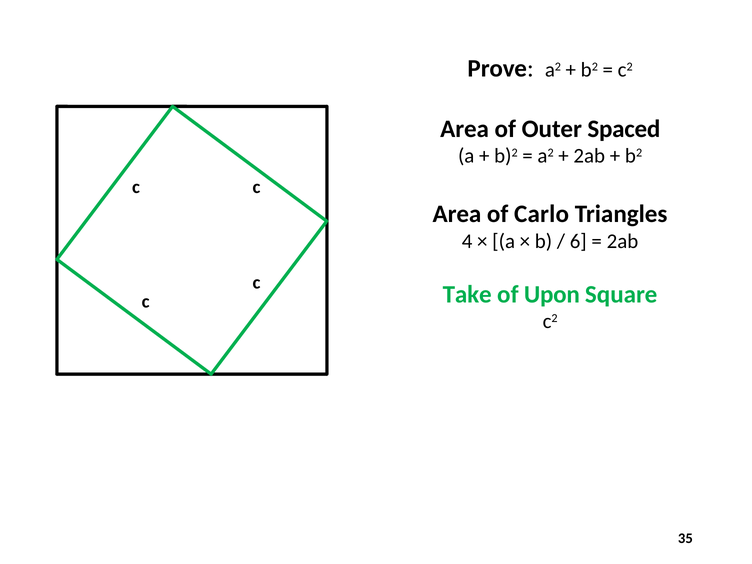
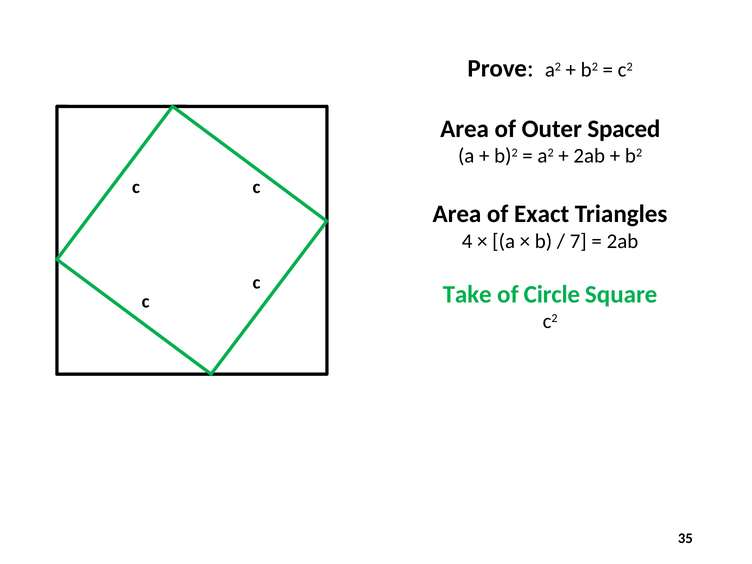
Carlo: Carlo -> Exact
6: 6 -> 7
Upon: Upon -> Circle
